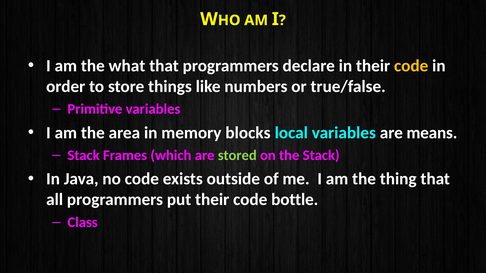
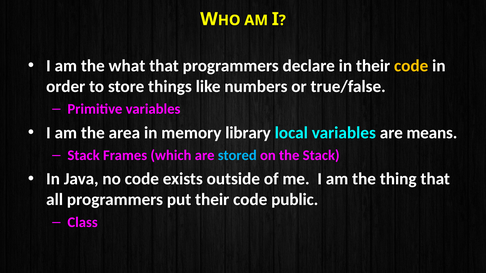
blocks: blocks -> library
stored colour: light green -> light blue
bottle: bottle -> public
